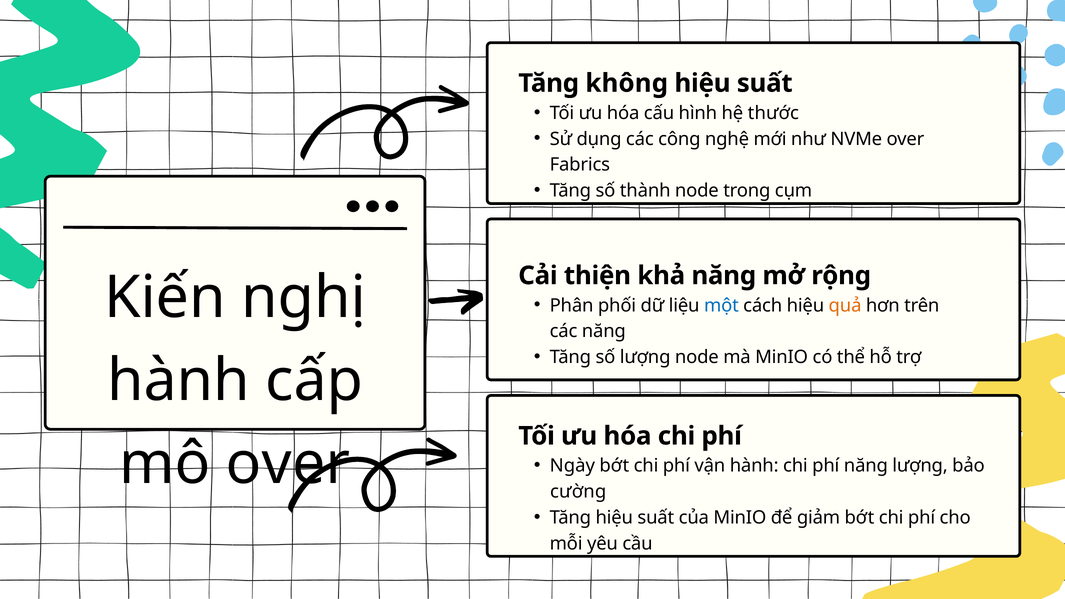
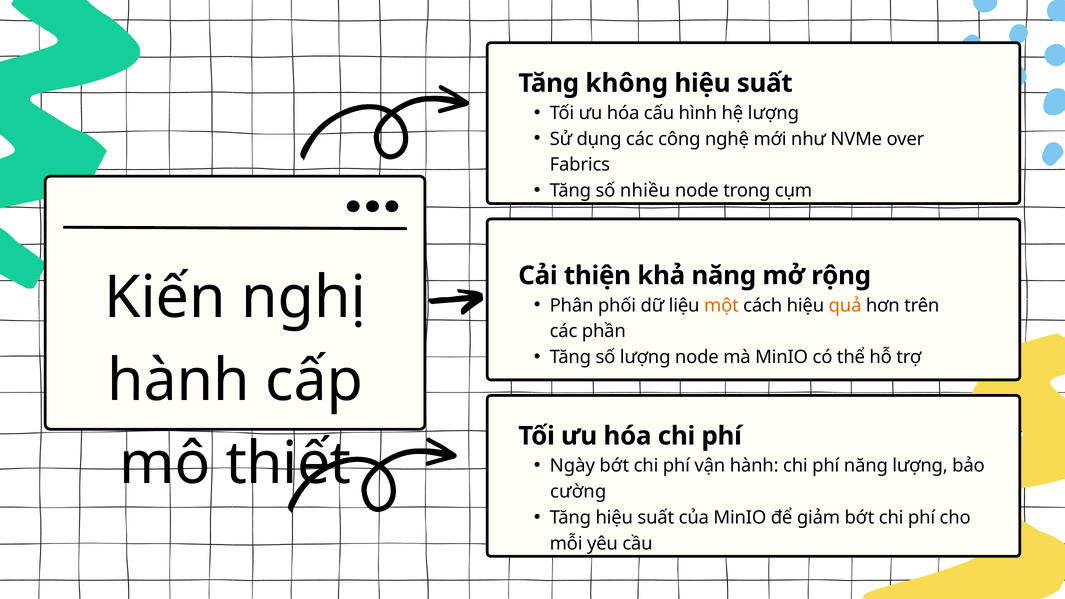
hệ thước: thước -> lượng
thành: thành -> nhiều
một colour: blue -> orange
các năng: năng -> phần
mô over: over -> thiết
